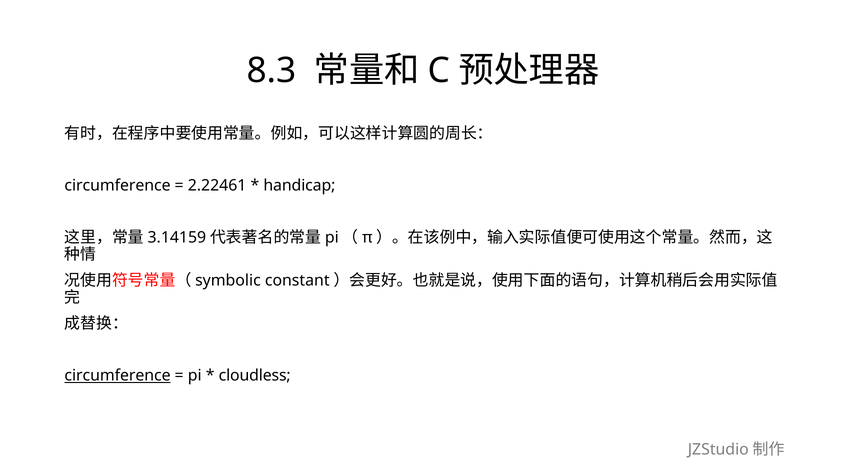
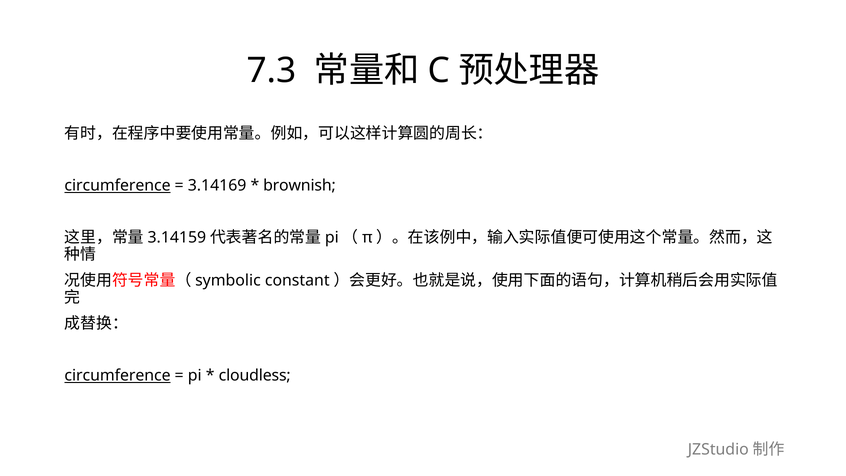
8.3: 8.3 -> 7.3
circumference at (118, 186) underline: none -> present
2.22461: 2.22461 -> 3.14169
handicap: handicap -> brownish
